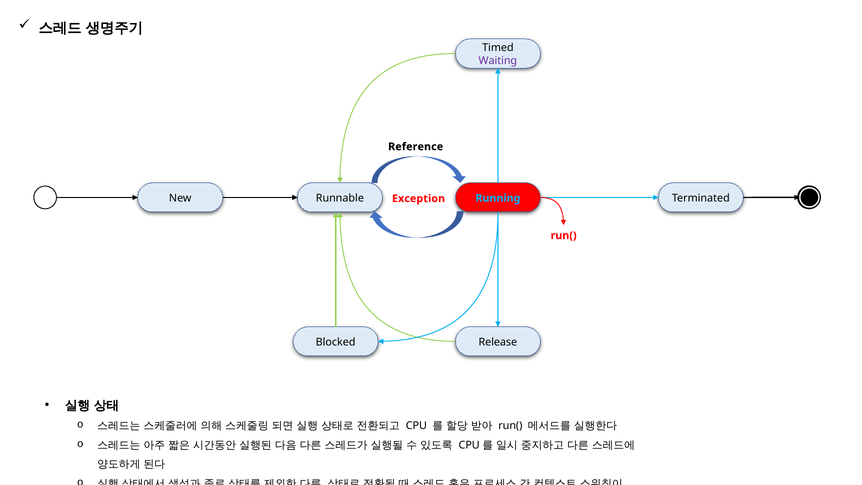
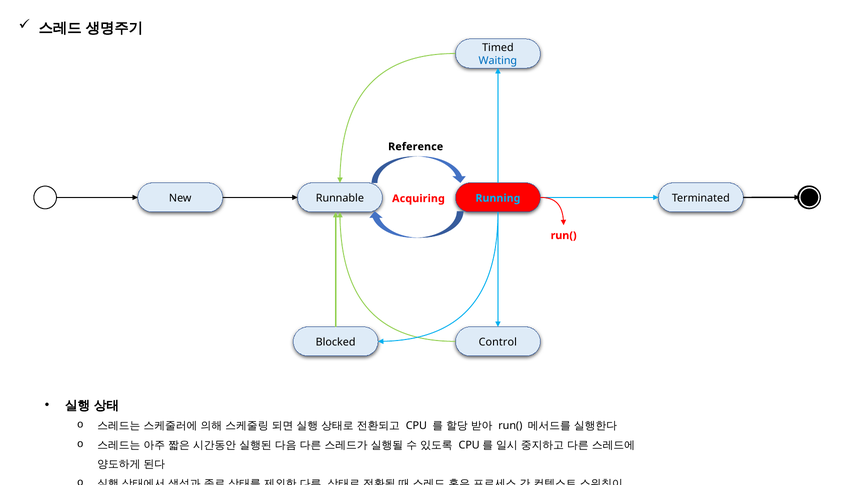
Waiting colour: purple -> blue
Exception: Exception -> Acquiring
Release: Release -> Control
